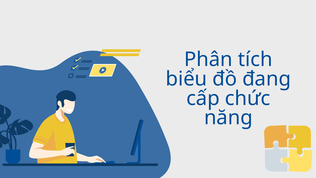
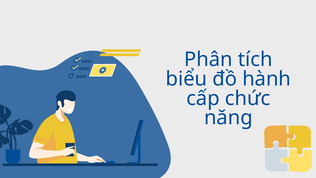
đang: đang -> hành
